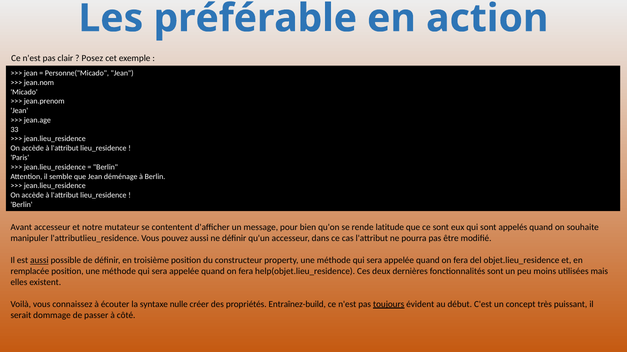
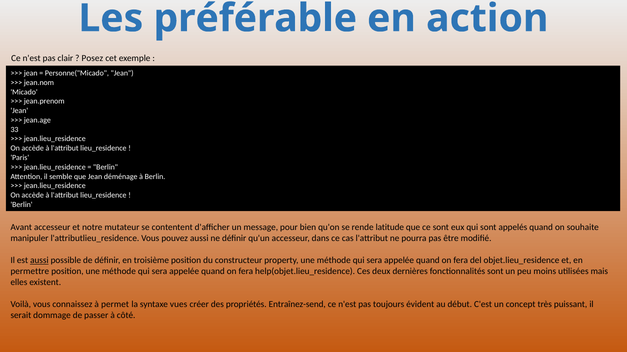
remplacée: remplacée -> permettre
écouter: écouter -> permet
nulle: nulle -> vues
Entraînez-build: Entraînez-build -> Entraînez-send
toujours underline: present -> none
